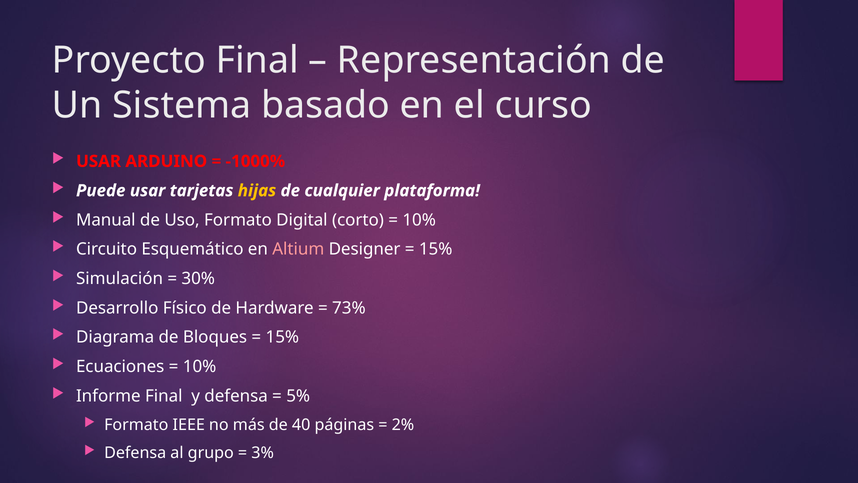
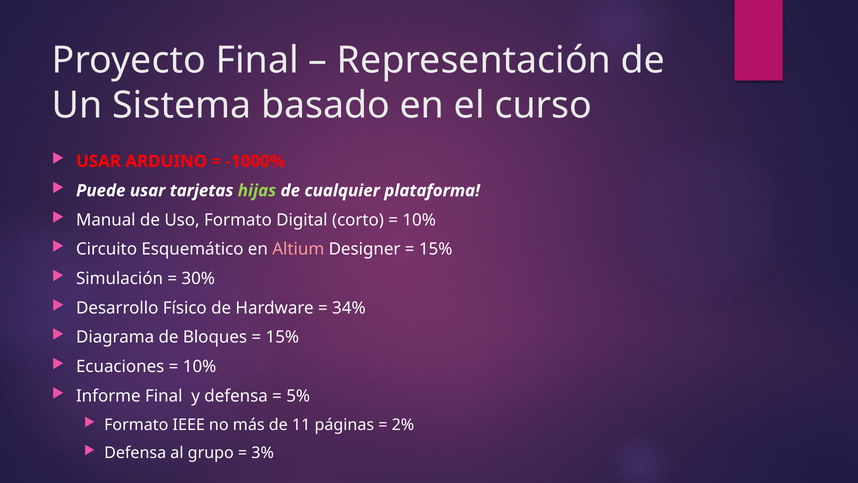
hijas colour: yellow -> light green
73%: 73% -> 34%
40: 40 -> 11
